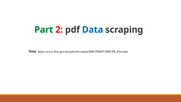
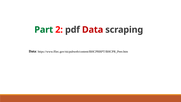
Data at (93, 30) colour: blue -> red
